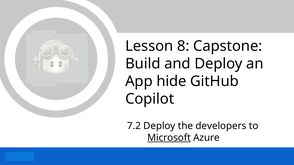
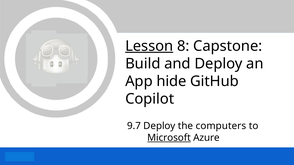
Lesson underline: none -> present
7.2: 7.2 -> 9.7
developers: developers -> computers
